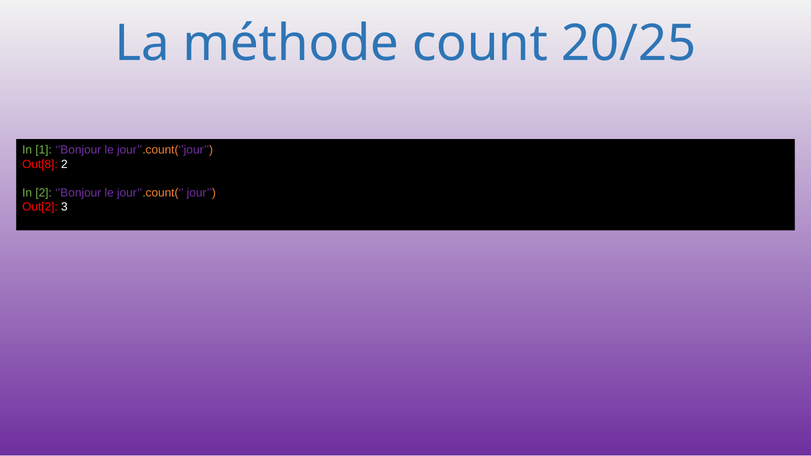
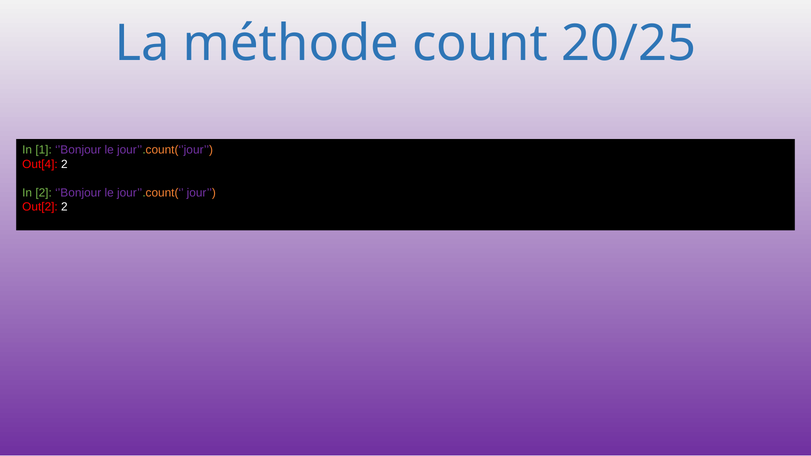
Out[8: Out[8 -> Out[4
Out[2 3: 3 -> 2
